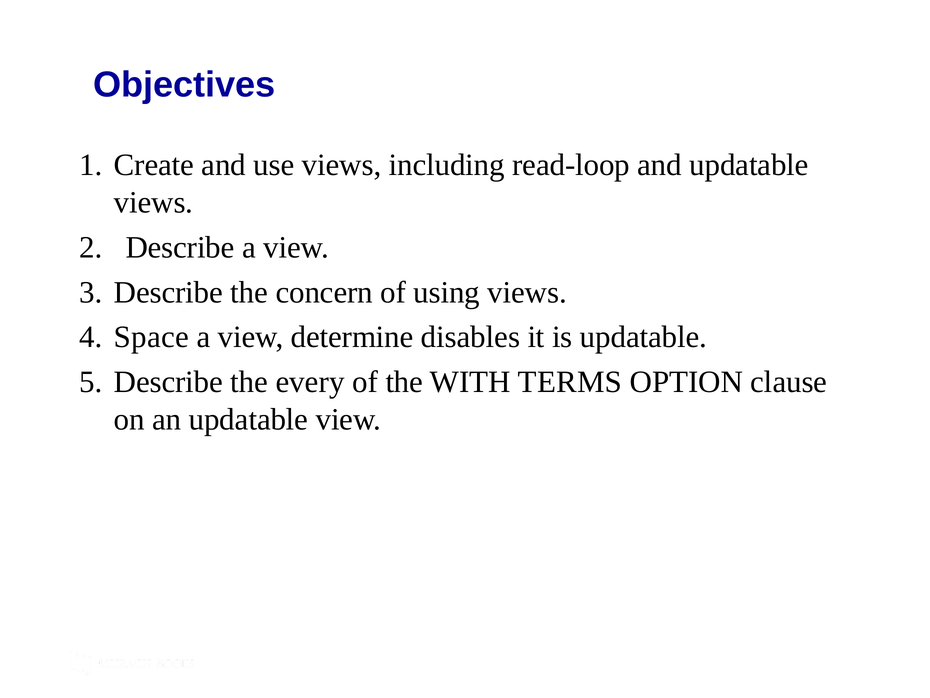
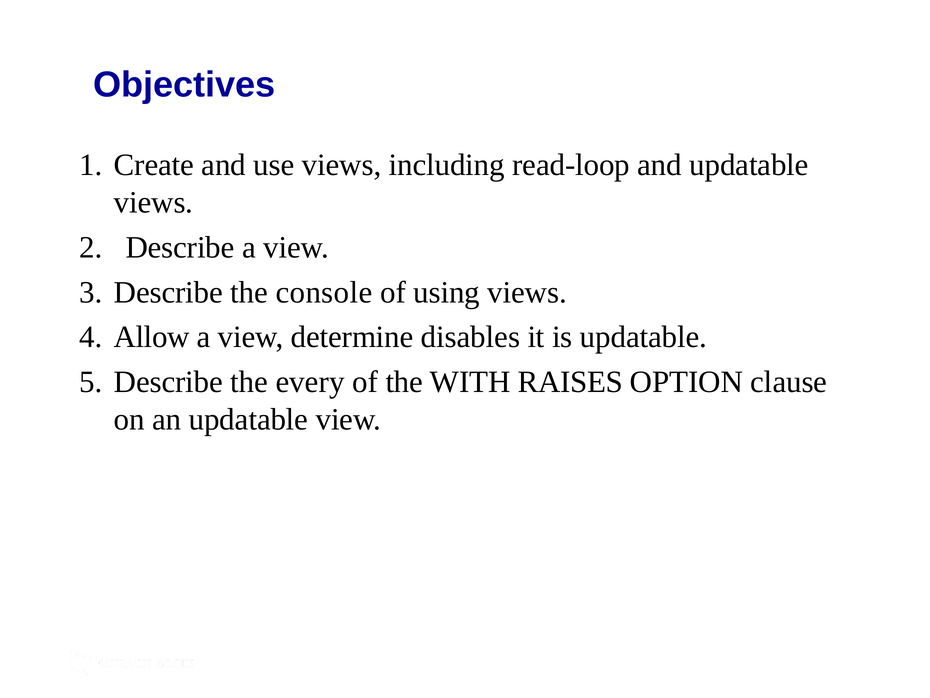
concern: concern -> console
Space: Space -> Allow
TERMS: TERMS -> RAISES
